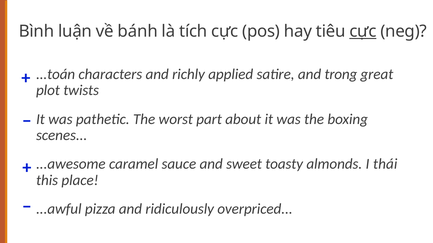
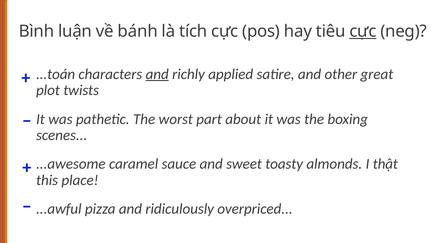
and at (157, 74) underline: none -> present
trong: trong -> other
thái: thái -> thật
